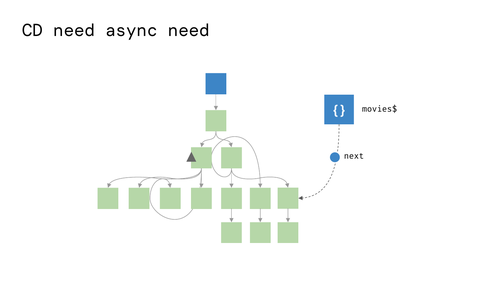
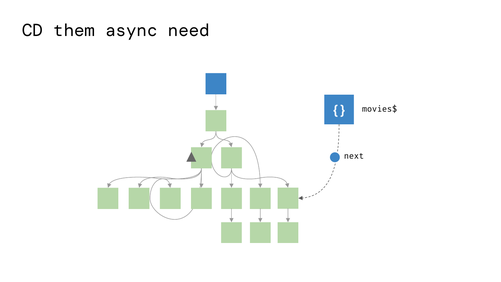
CD need: need -> them
